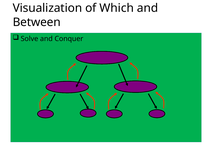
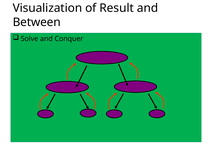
Which: Which -> Result
